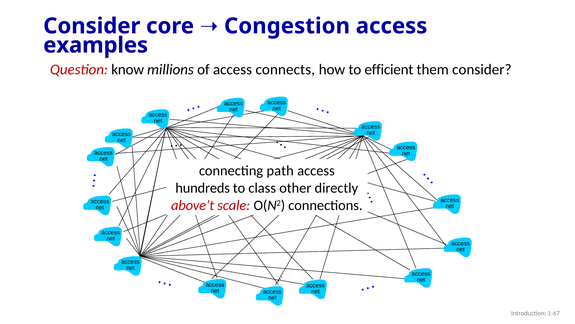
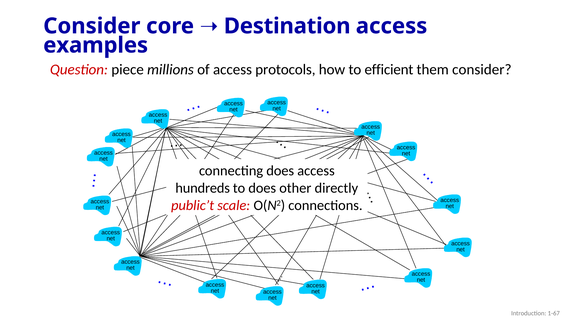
Congestion: Congestion -> Destination
know: know -> piece
connects: connects -> protocols
connecting path: path -> does
to class: class -> does
above’t: above’t -> public’t
